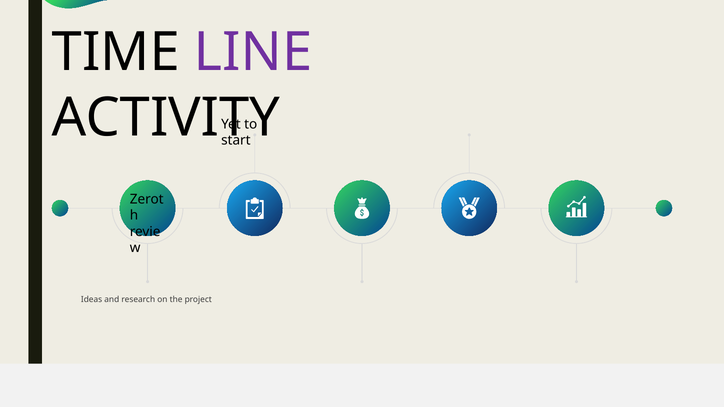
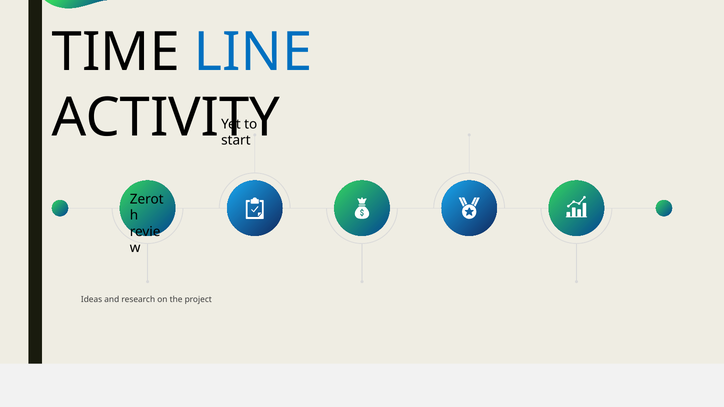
LINE colour: purple -> blue
